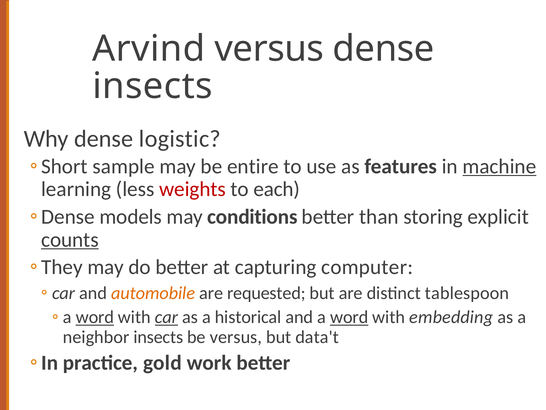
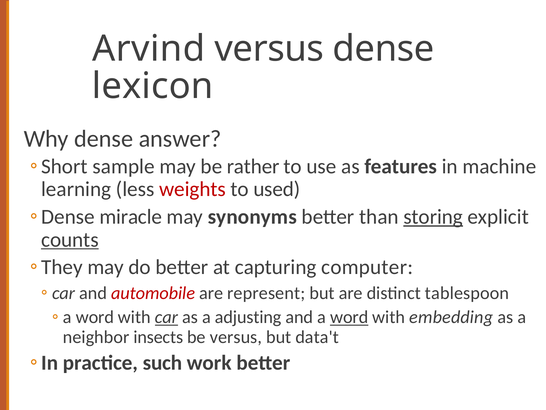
insects at (153, 86): insects -> lexicon
logistic: logistic -> answer
entire: entire -> rather
machine underline: present -> none
each: each -> used
models: models -> miracle
conditions: conditions -> synonyms
storing underline: none -> present
automobile colour: orange -> red
requested: requested -> represent
word at (95, 317) underline: present -> none
historical: historical -> adjusting
gold: gold -> such
